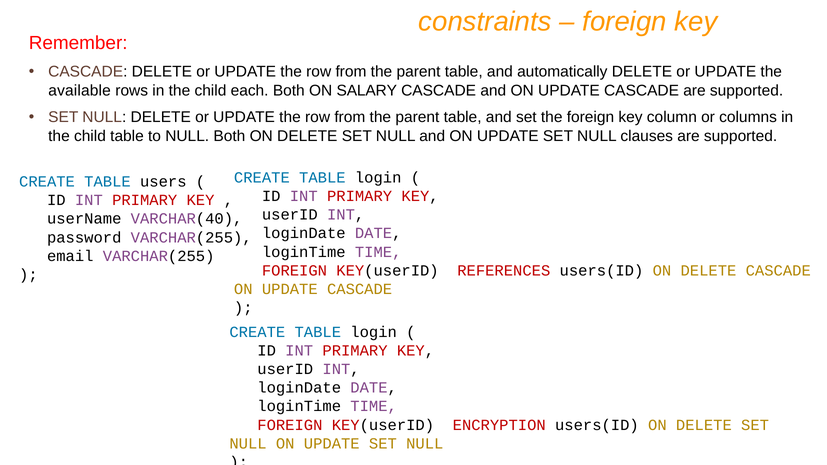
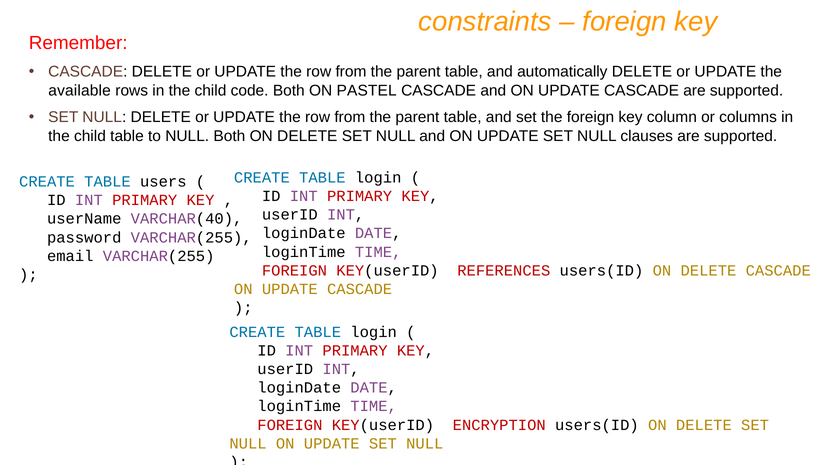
each: each -> code
SALARY: SALARY -> PASTEL
